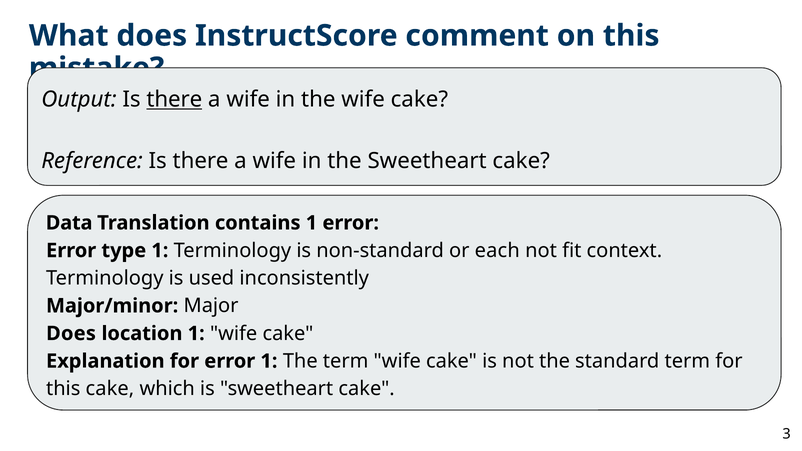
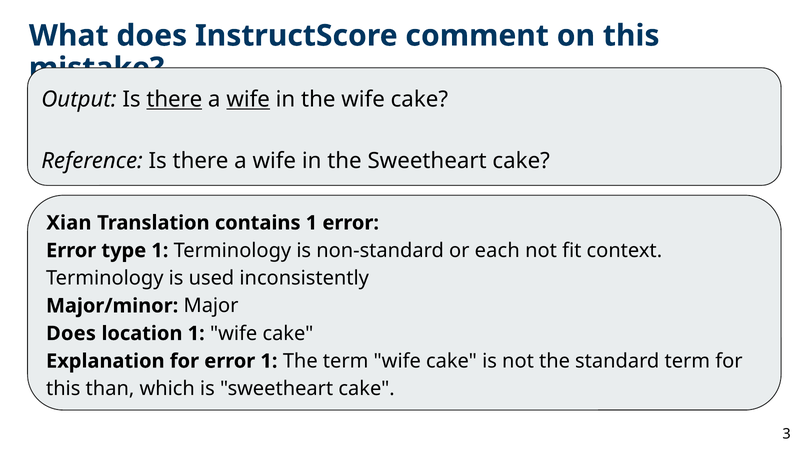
wife at (248, 99) underline: none -> present
Data: Data -> Xian
this cake: cake -> than
